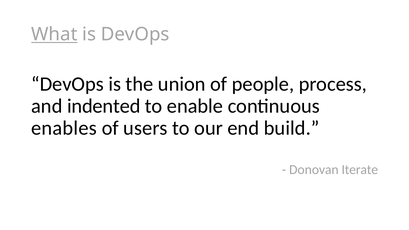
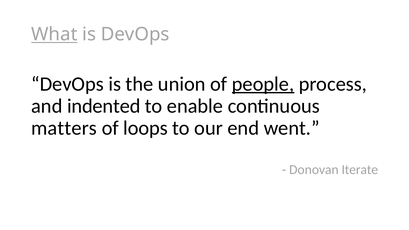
people underline: none -> present
enables: enables -> matters
users: users -> loops
build: build -> went
